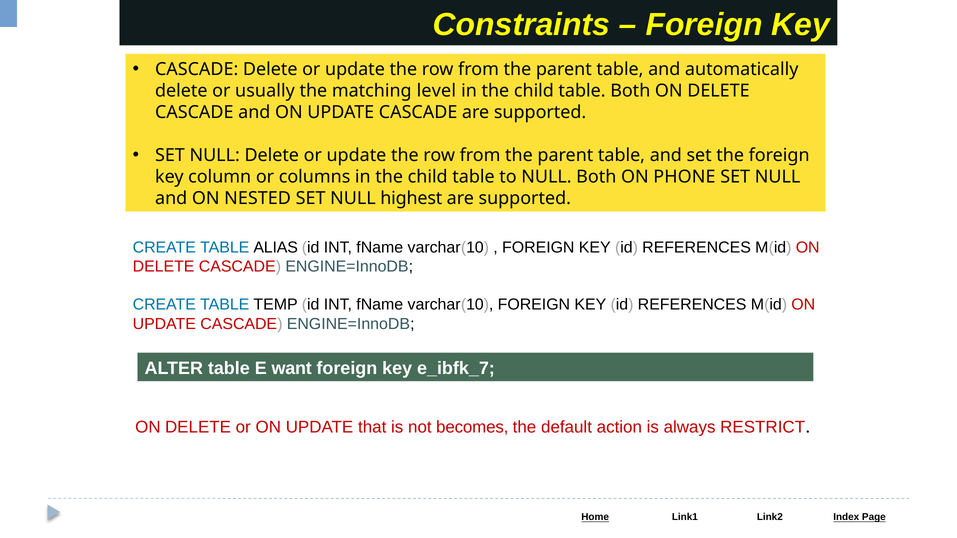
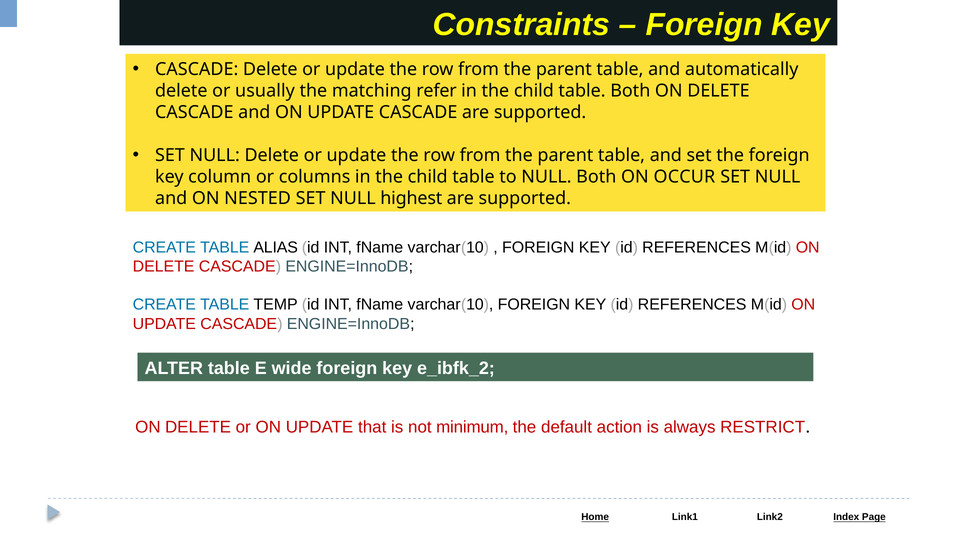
level: level -> refer
PHONE: PHONE -> OCCUR
want: want -> wide
e_ibfk_7: e_ibfk_7 -> e_ibfk_2
becomes: becomes -> minimum
